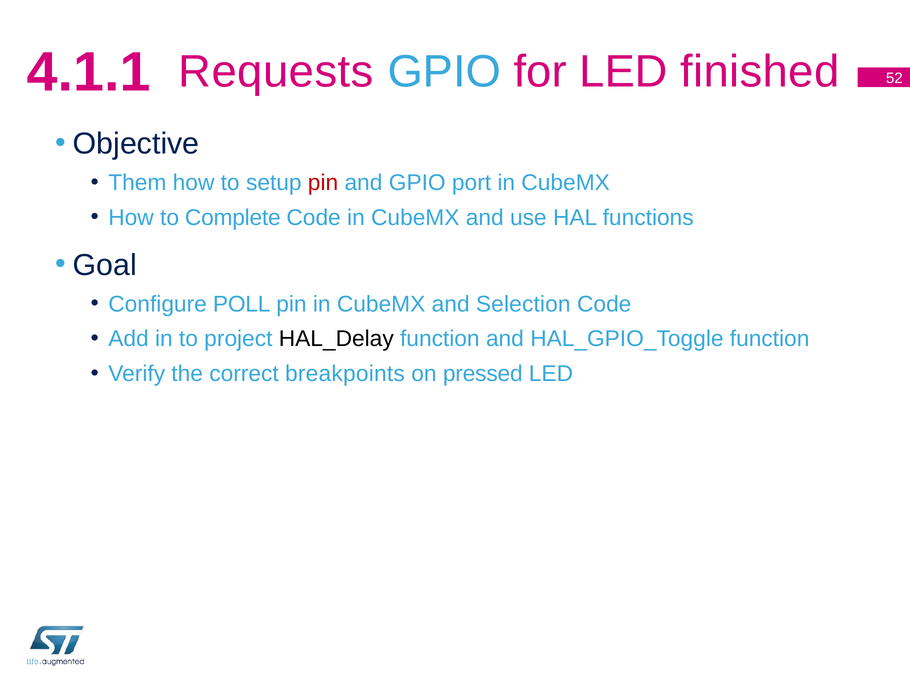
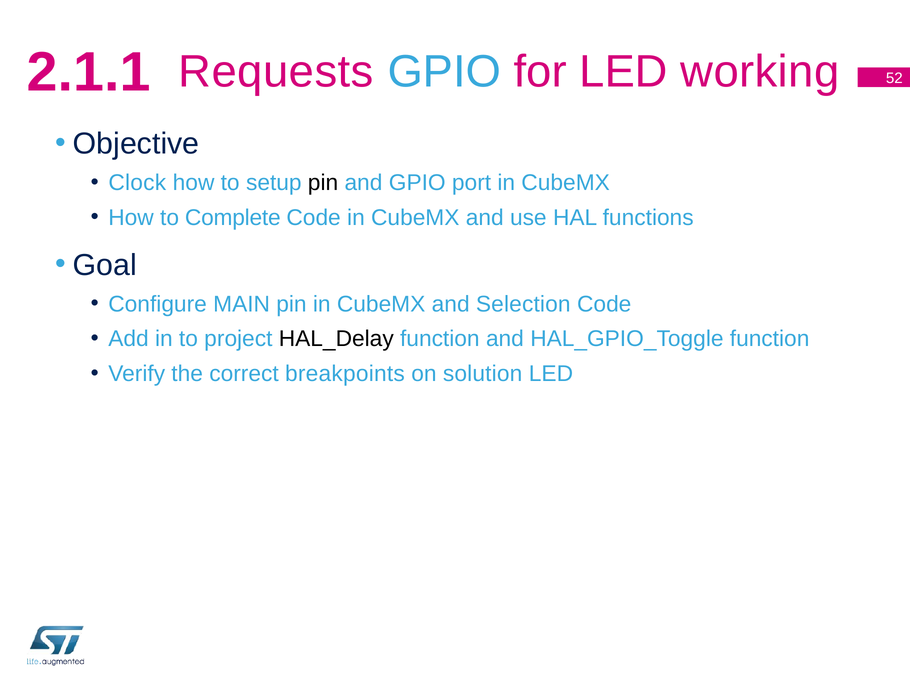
4.1.1: 4.1.1 -> 2.1.1
finished: finished -> working
Them: Them -> Clock
pin at (323, 183) colour: red -> black
POLL: POLL -> MAIN
pressed: pressed -> solution
